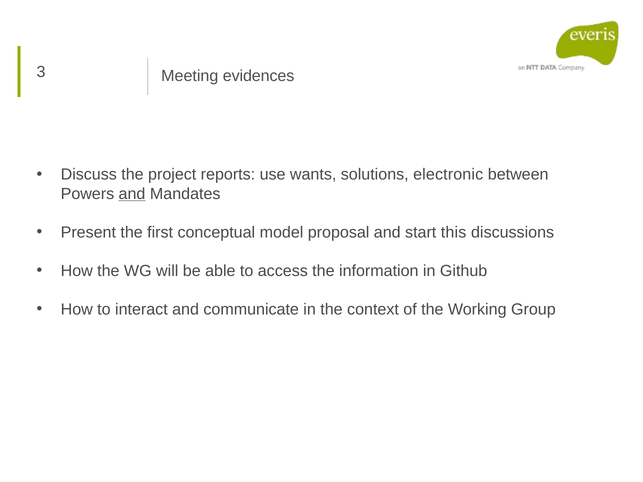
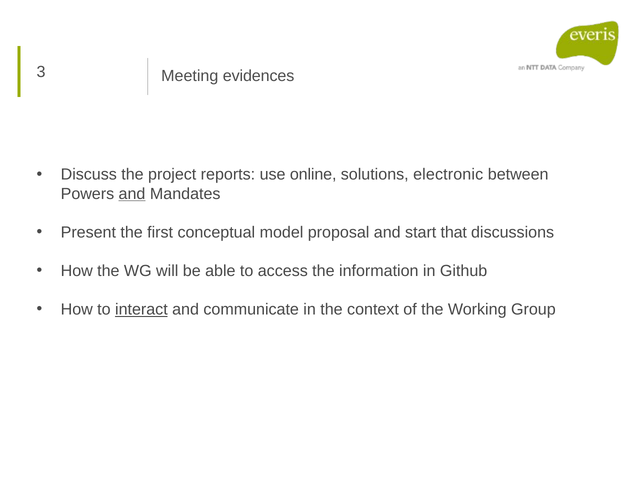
wants: wants -> online
this: this -> that
interact underline: none -> present
